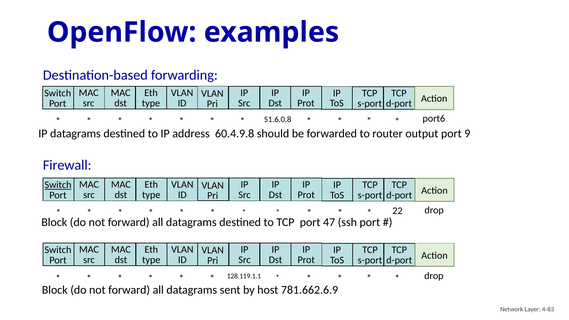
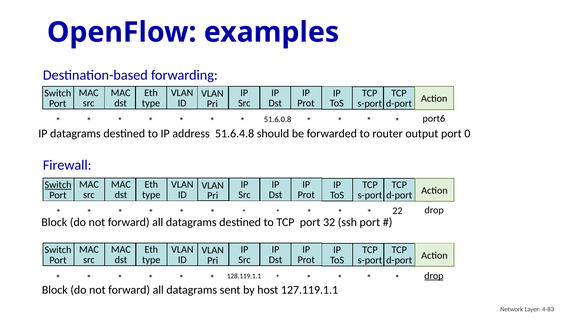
60.4.9.8: 60.4.9.8 -> 51.6.4.8
9: 9 -> 0
47: 47 -> 32
drop at (434, 276) underline: none -> present
781.662.6.9: 781.662.6.9 -> 127.119.1.1
